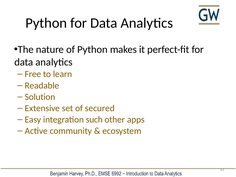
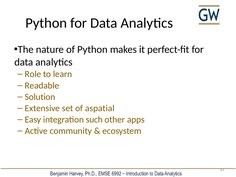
Free: Free -> Role
secured: secured -> aspatial
